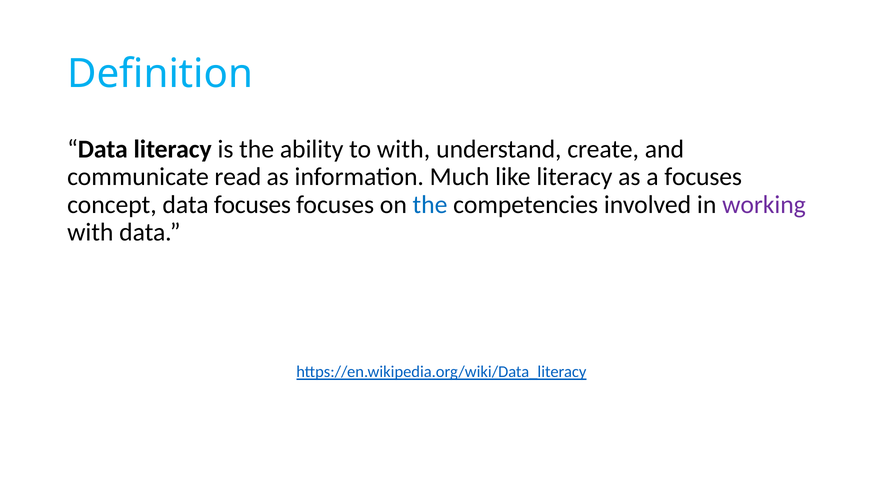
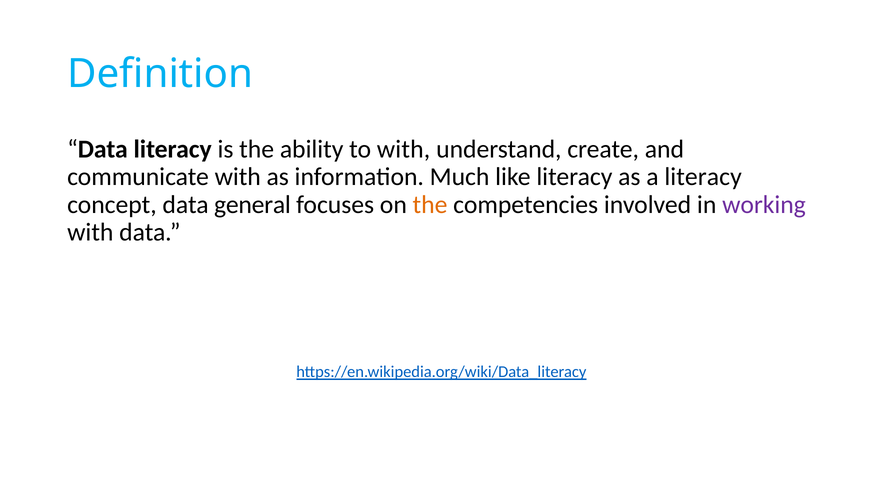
communicate read: read -> with
a focuses: focuses -> literacy
data focuses: focuses -> general
the at (430, 204) colour: blue -> orange
